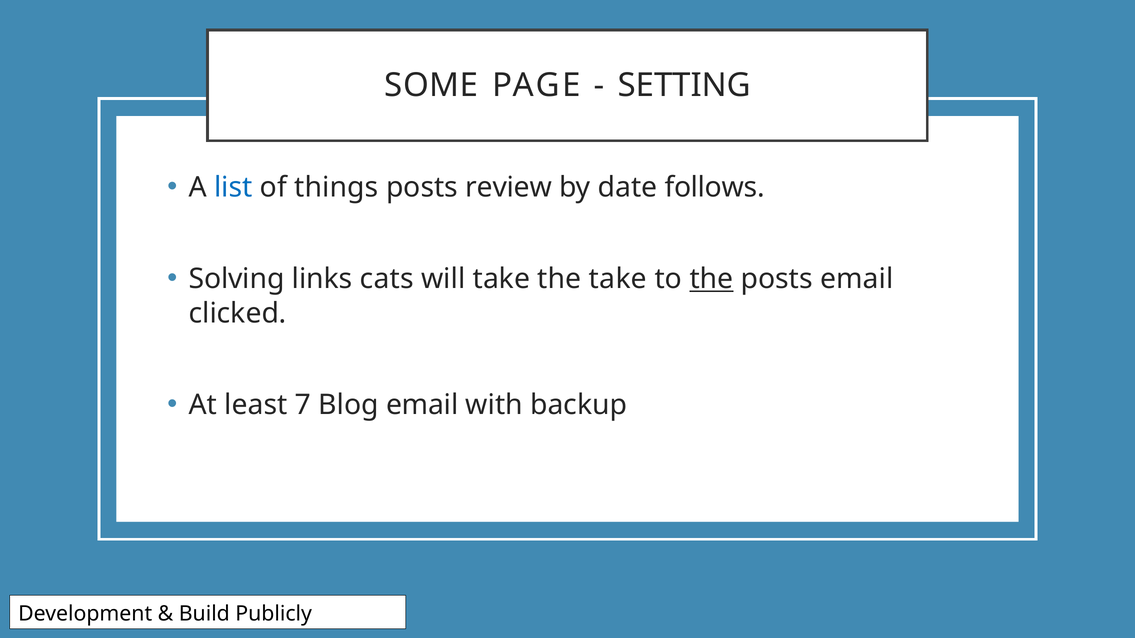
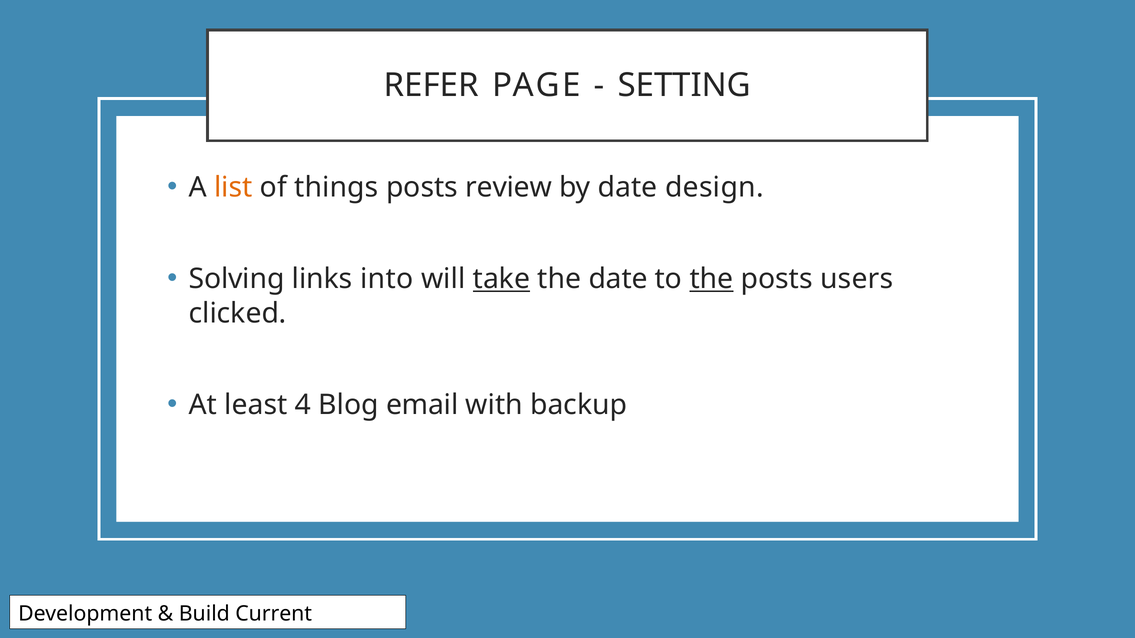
SOME: SOME -> REFER
list colour: blue -> orange
follows: follows -> design
cats: cats -> into
take at (501, 279) underline: none -> present
the take: take -> date
posts email: email -> users
7: 7 -> 4
Publicly: Publicly -> Current
